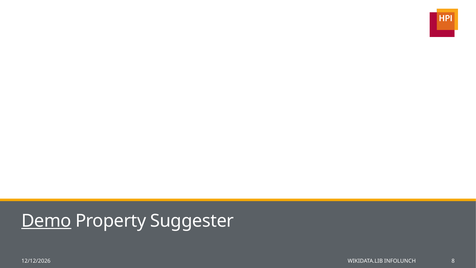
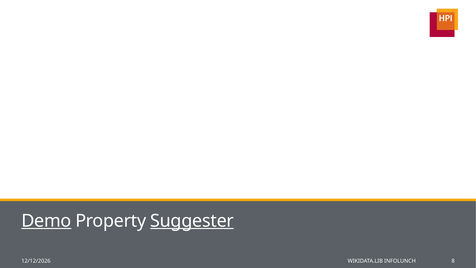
Suggester underline: none -> present
